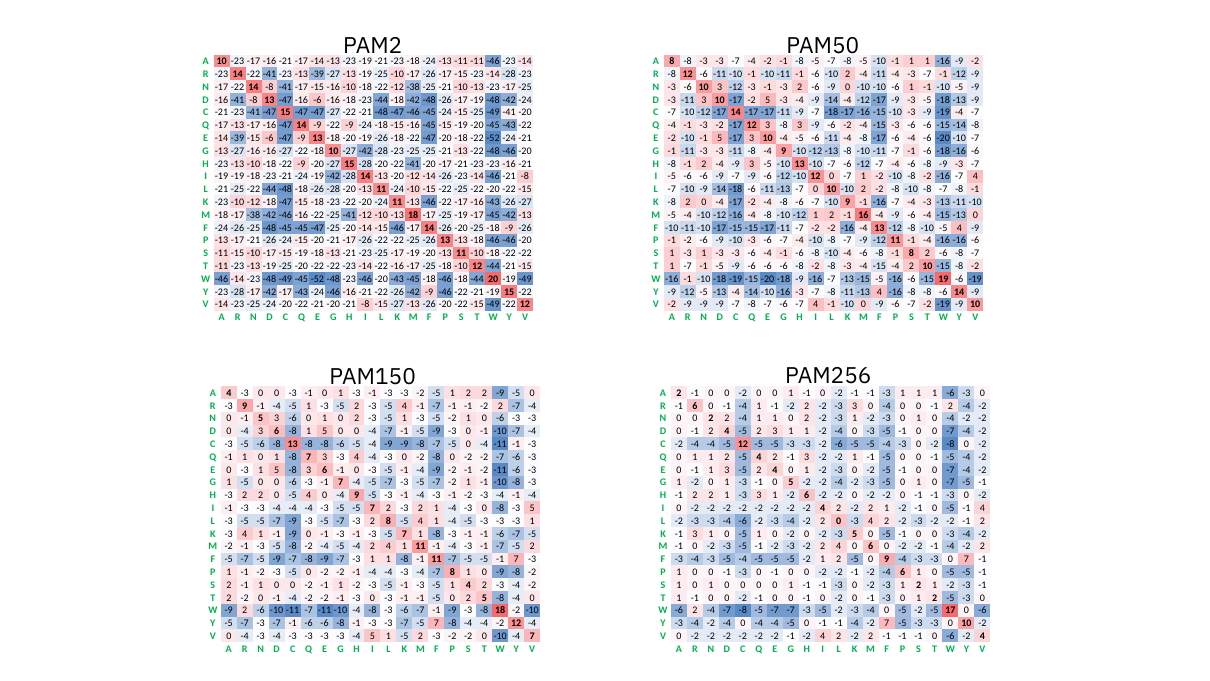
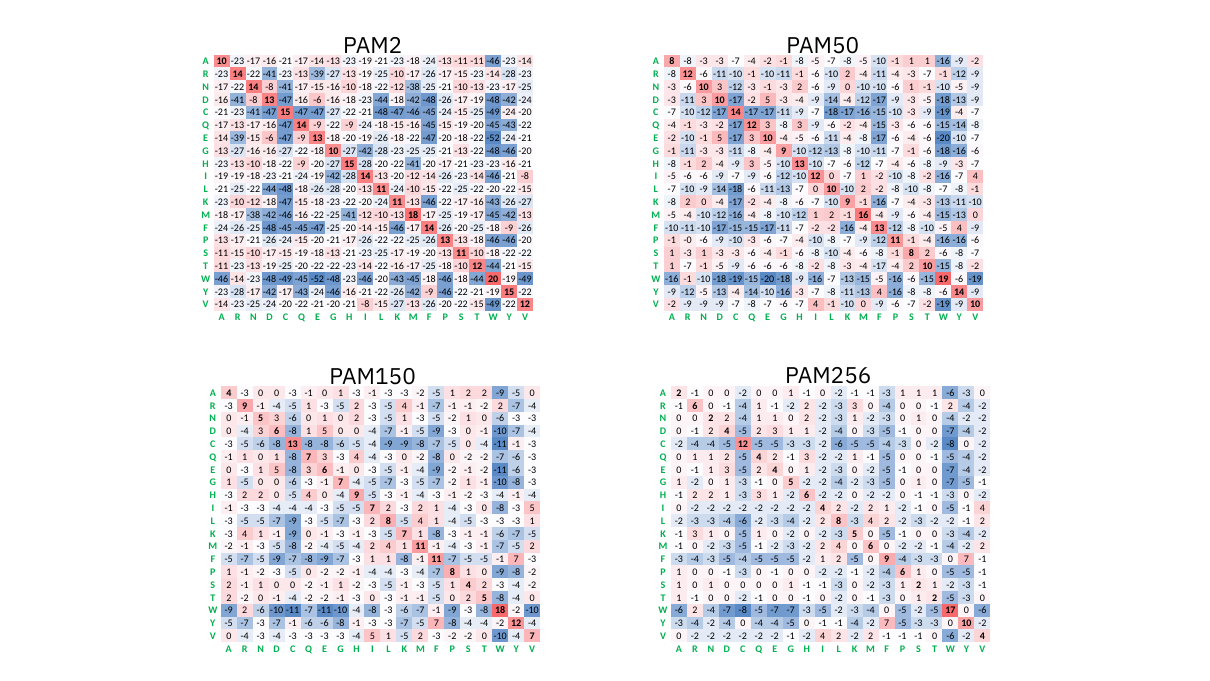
-49 -41: -41 -> -24
P -1 -2: -2 -> -0
-3 -4 -15: -15 -> -17
-2 2 0: 0 -> 8
